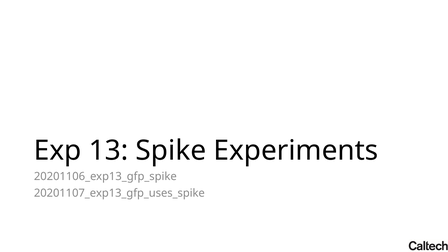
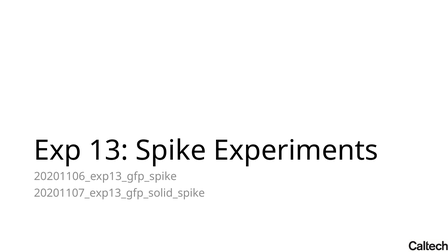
20201107_exp13_gfp_uses_spike: 20201107_exp13_gfp_uses_spike -> 20201107_exp13_gfp_solid_spike
